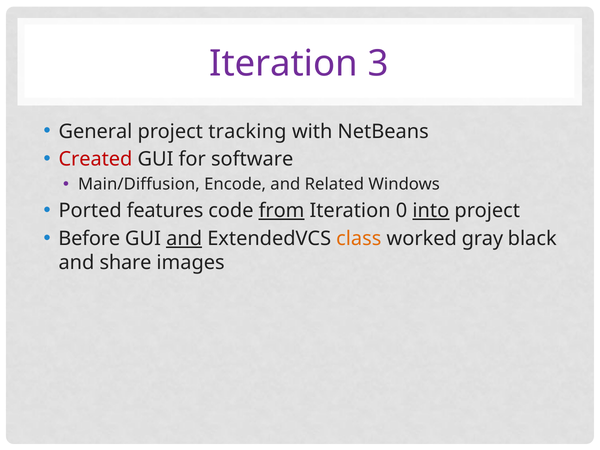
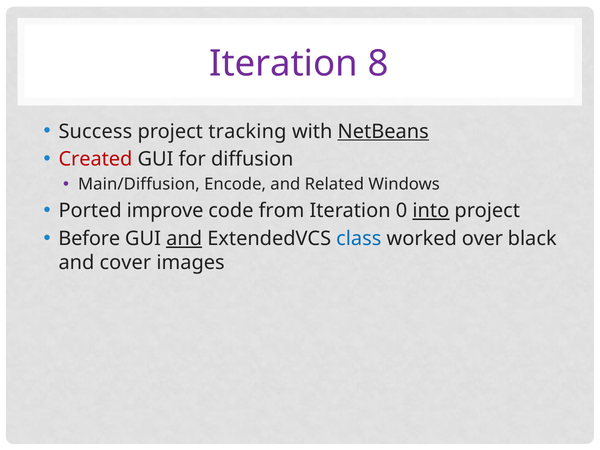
3: 3 -> 8
General: General -> Success
NetBeans underline: none -> present
software: software -> diffusion
features: features -> improve
from underline: present -> none
class colour: orange -> blue
gray: gray -> over
share: share -> cover
